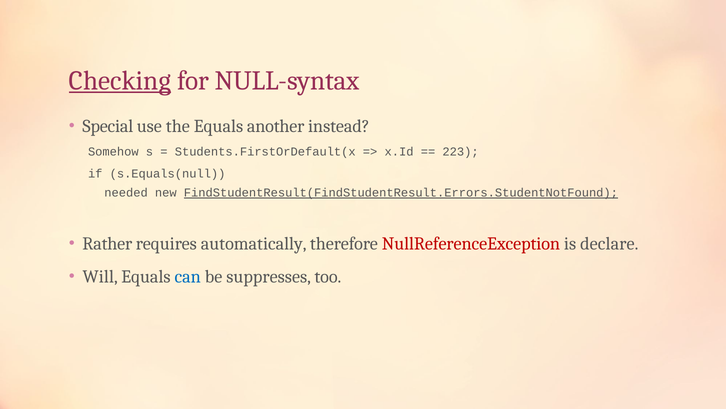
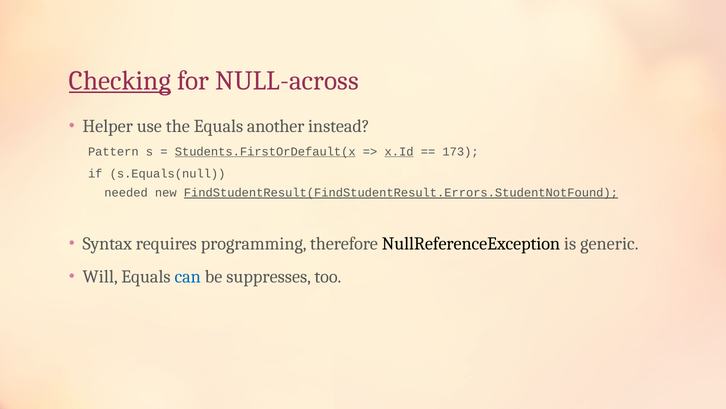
NULL-syntax: NULL-syntax -> NULL-across
Special: Special -> Helper
Somehow: Somehow -> Pattern
Students.FirstOrDefault(x underline: none -> present
x.Id underline: none -> present
223: 223 -> 173
Rather: Rather -> Syntax
automatically: automatically -> programming
NullReferenceException colour: red -> black
declare: declare -> generic
